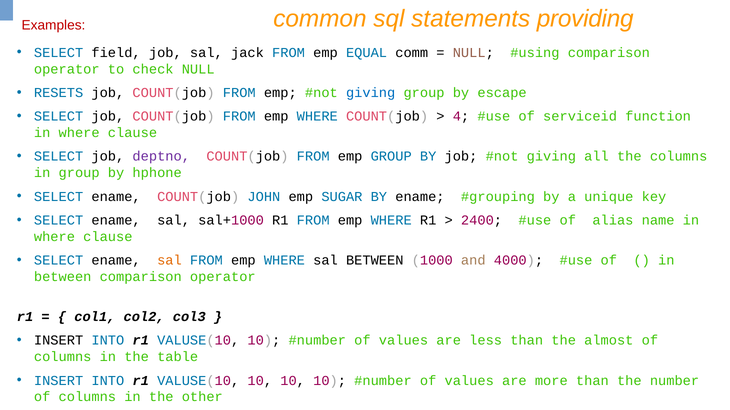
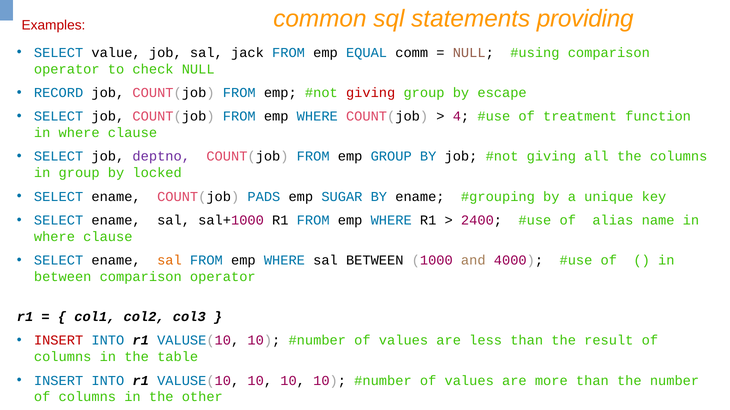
field: field -> value
RESETS: RESETS -> RECORD
giving at (371, 93) colour: blue -> red
serviceid: serviceid -> treatment
hphone: hphone -> locked
JOHN: JOHN -> PADS
INSERT at (59, 341) colour: black -> red
almost: almost -> result
